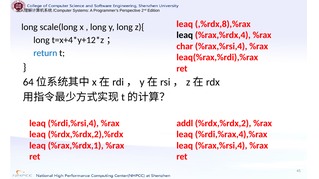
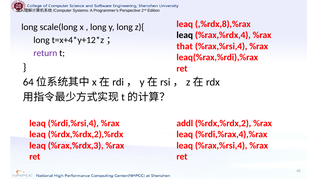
char: char -> that
return colour: blue -> purple
%rax,%rdx,1: %rax,%rdx,1 -> %rax,%rdx,3
